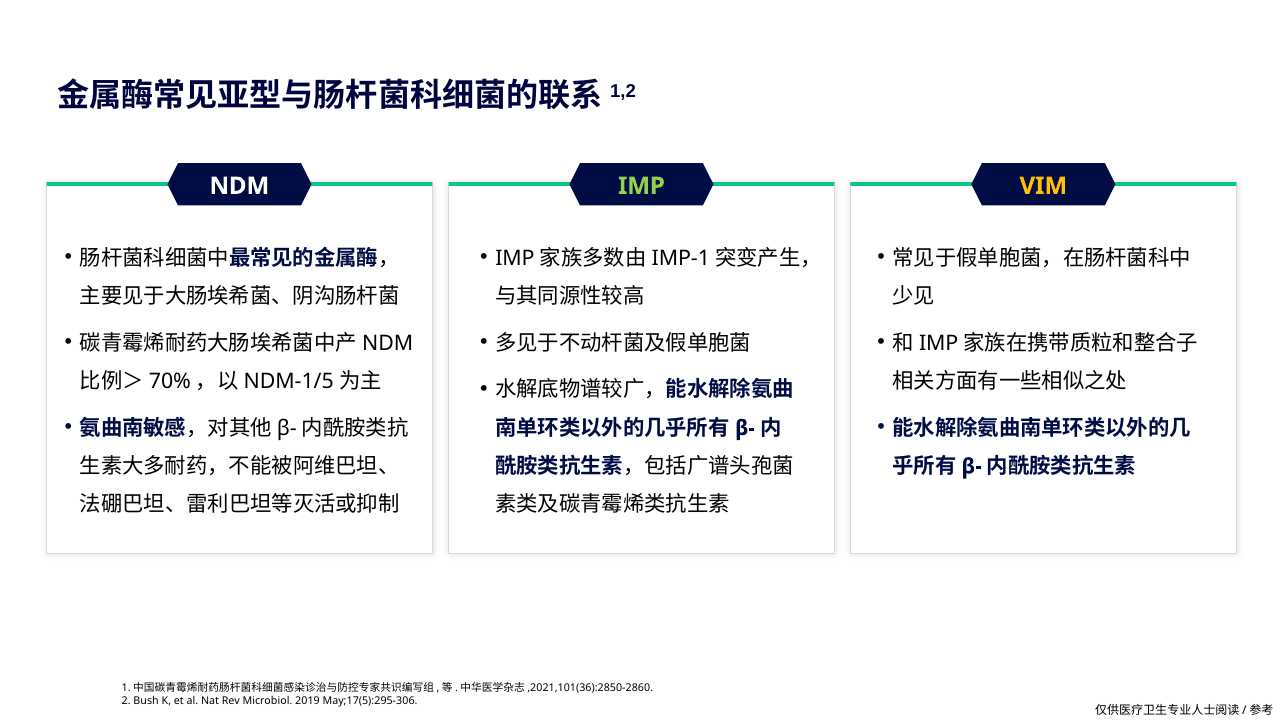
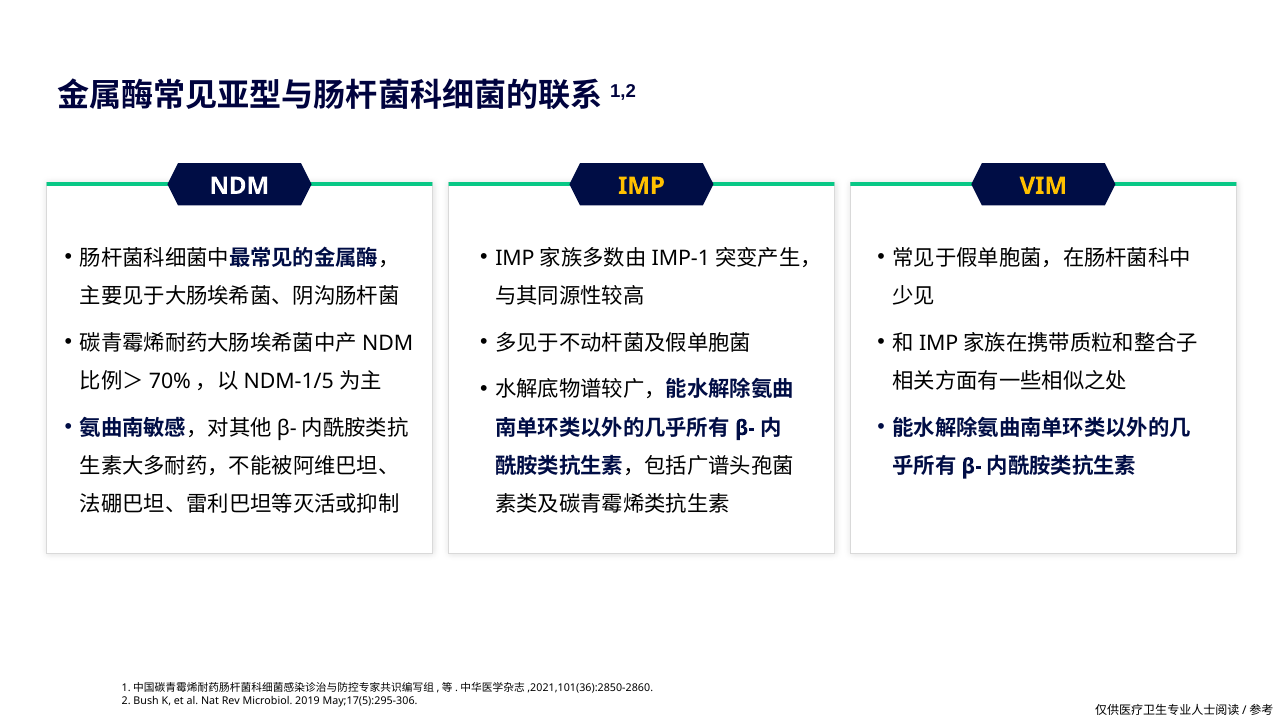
IMP colour: light green -> yellow
